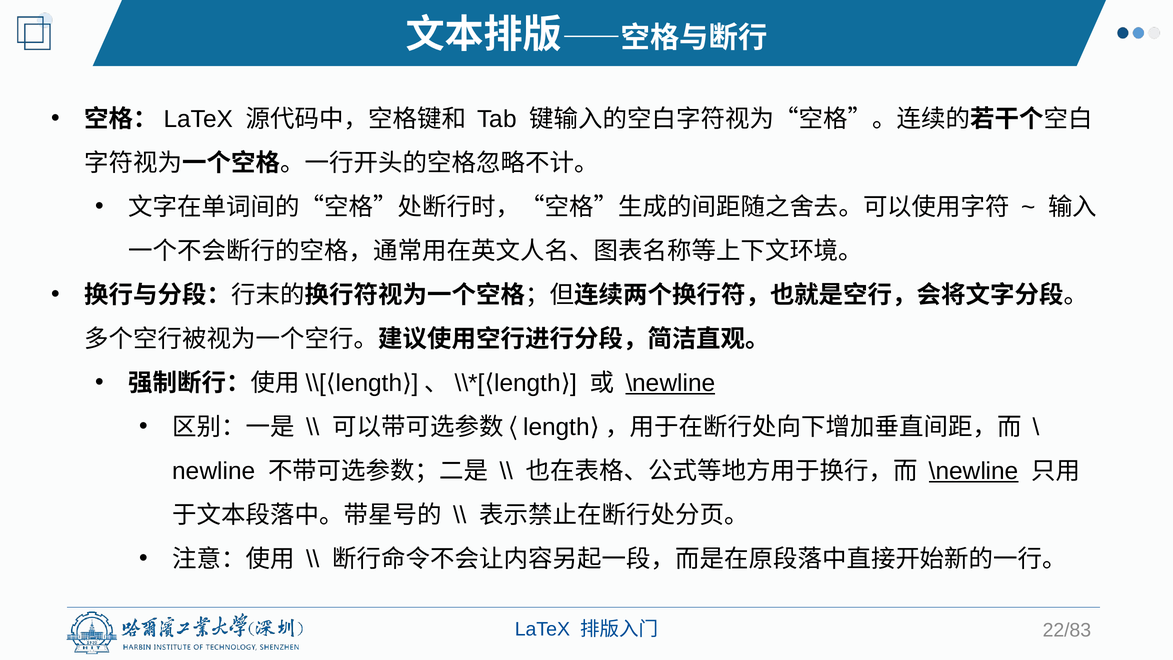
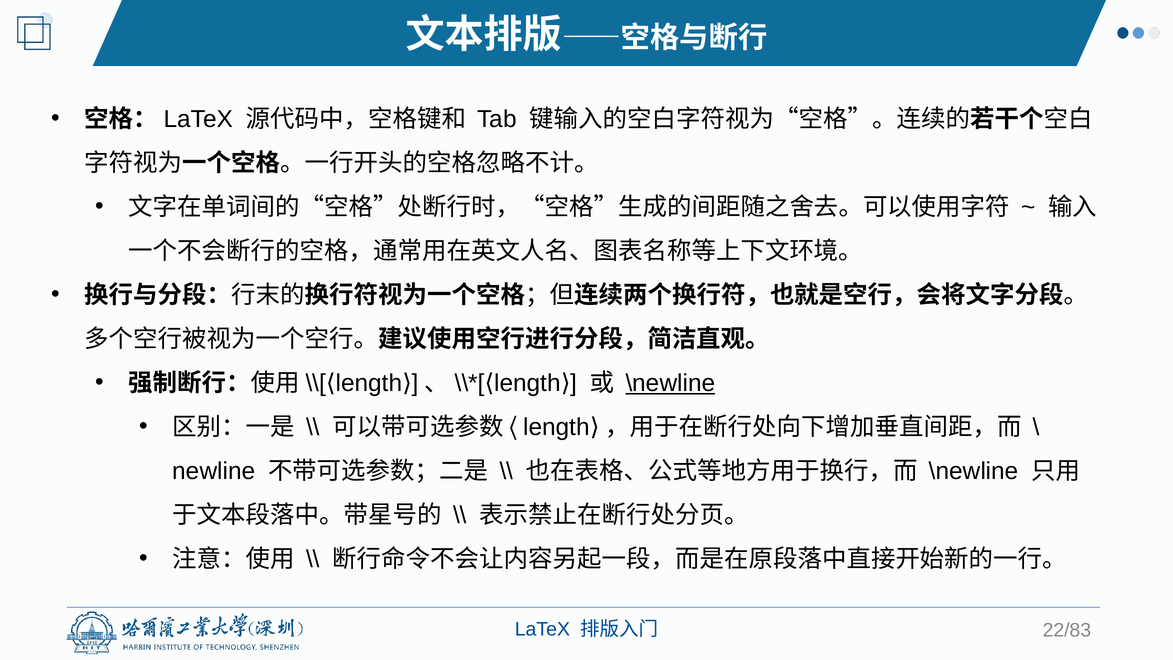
\newline at (974, 471) underline: present -> none
